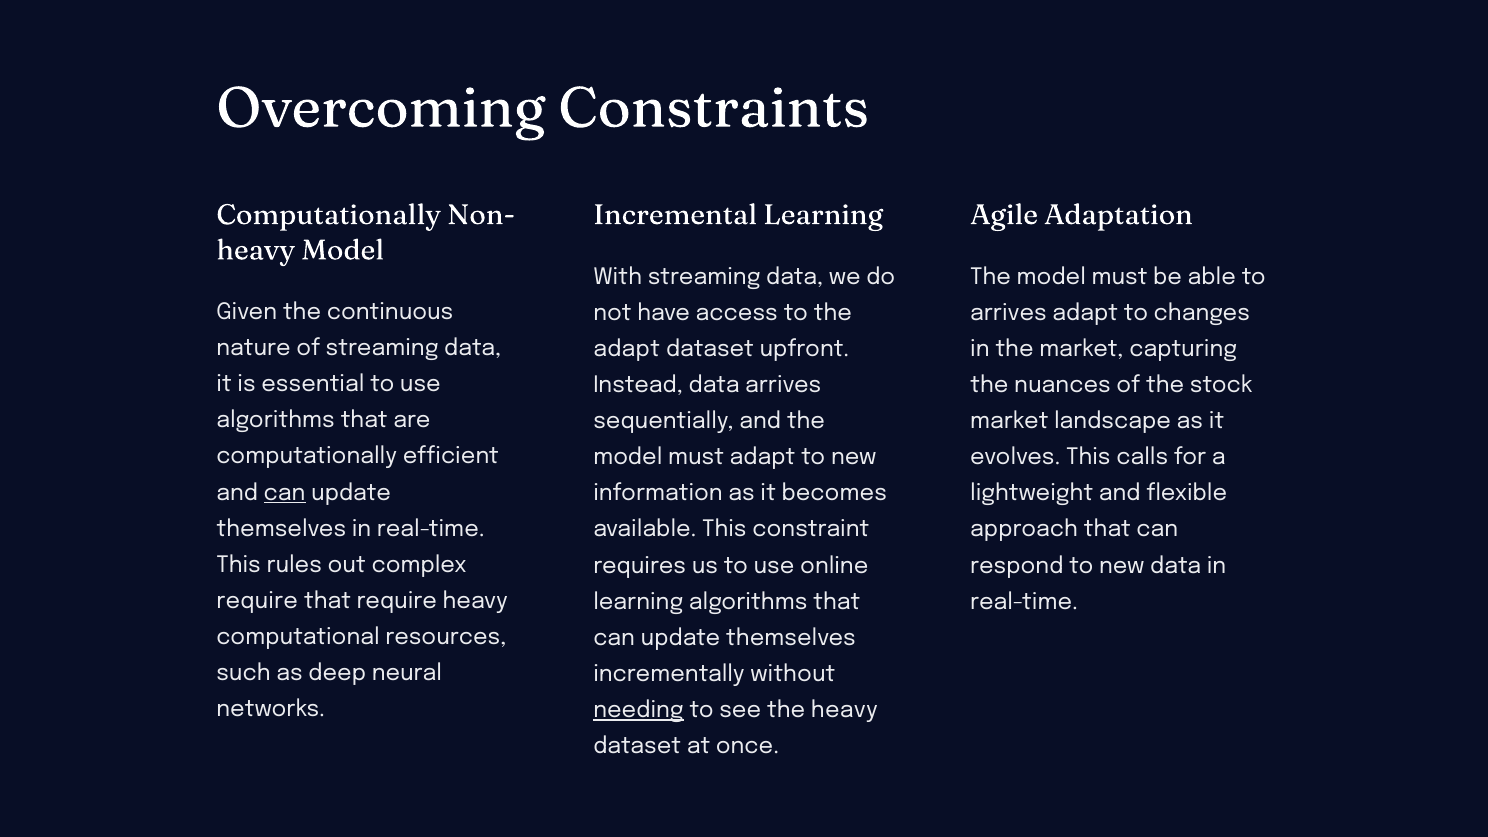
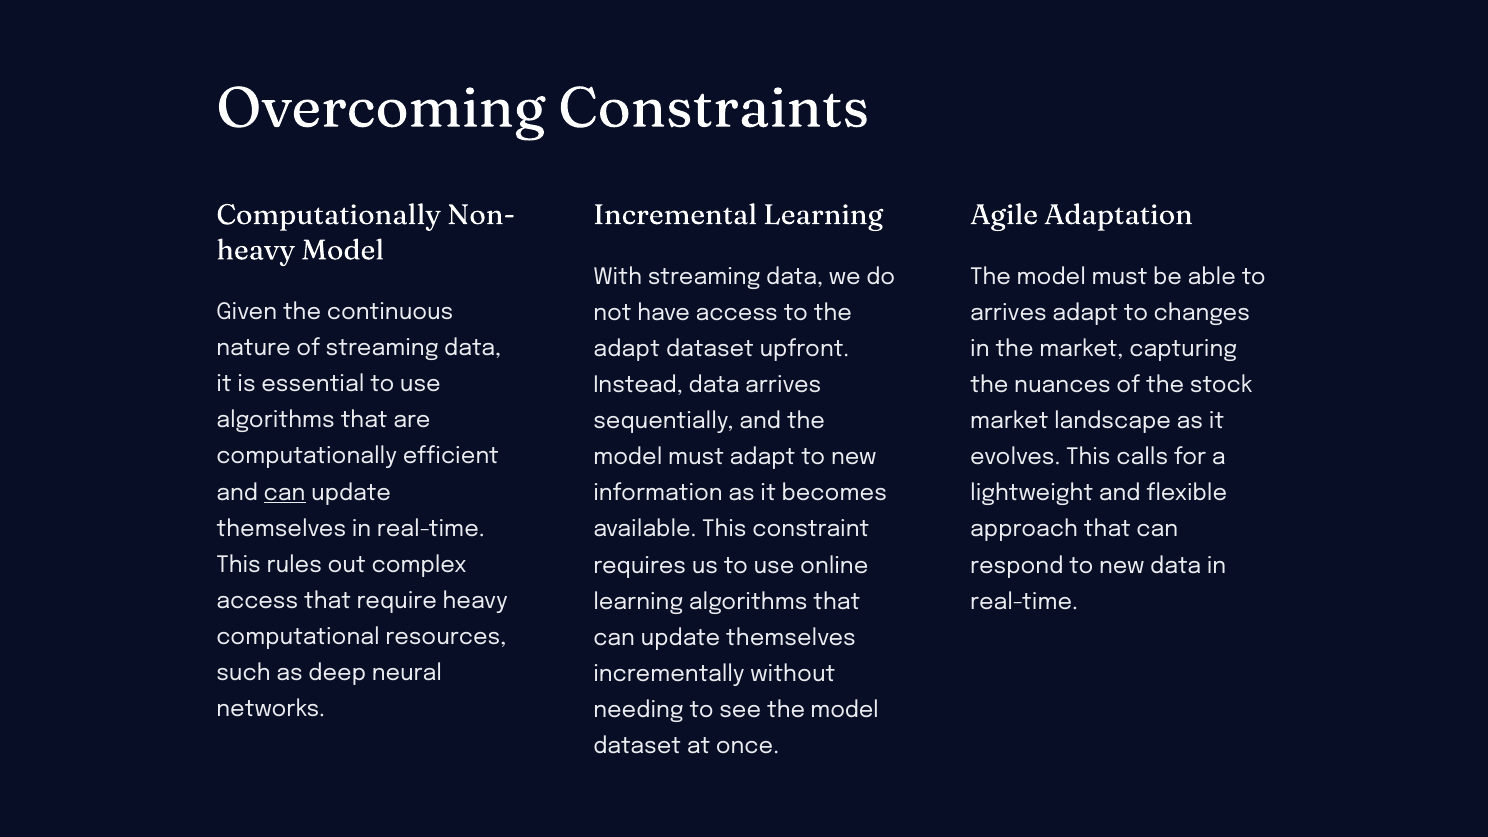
require at (257, 601): require -> access
needing underline: present -> none
see the heavy: heavy -> model
